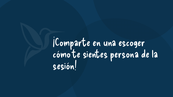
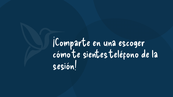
persona: persona -> teléfono
